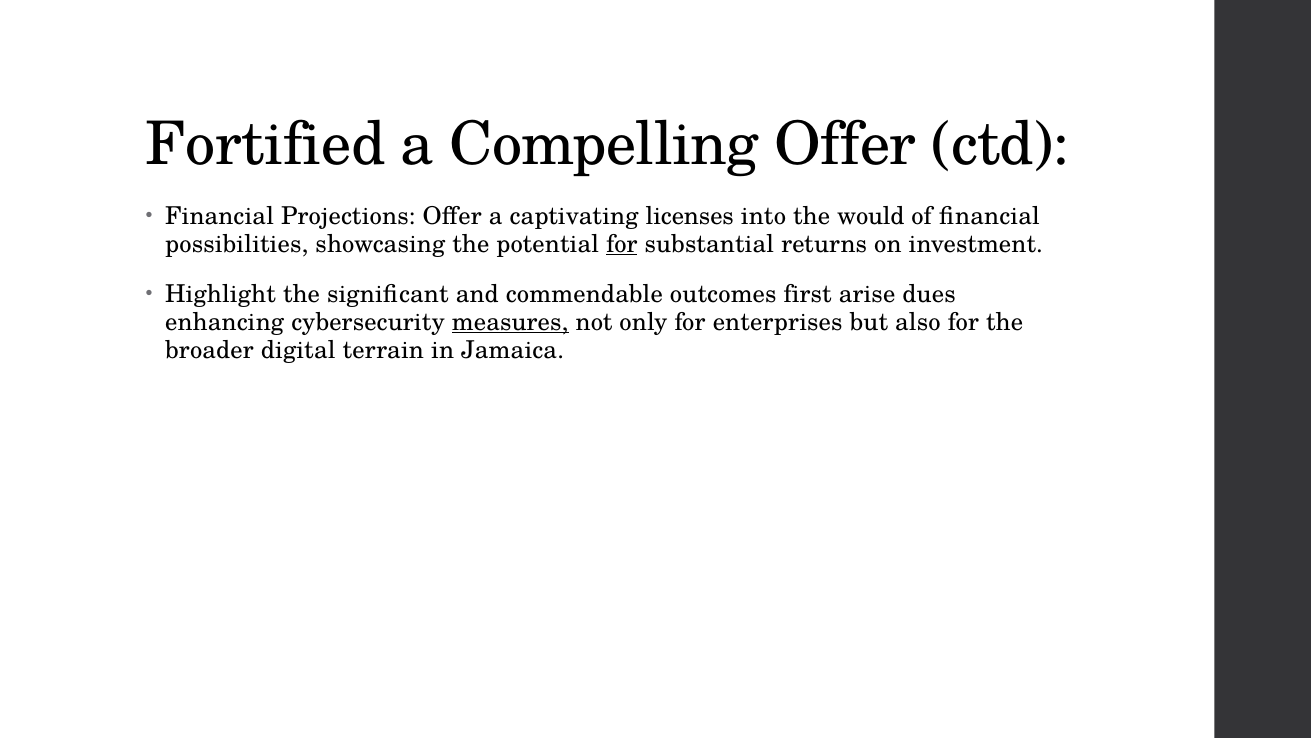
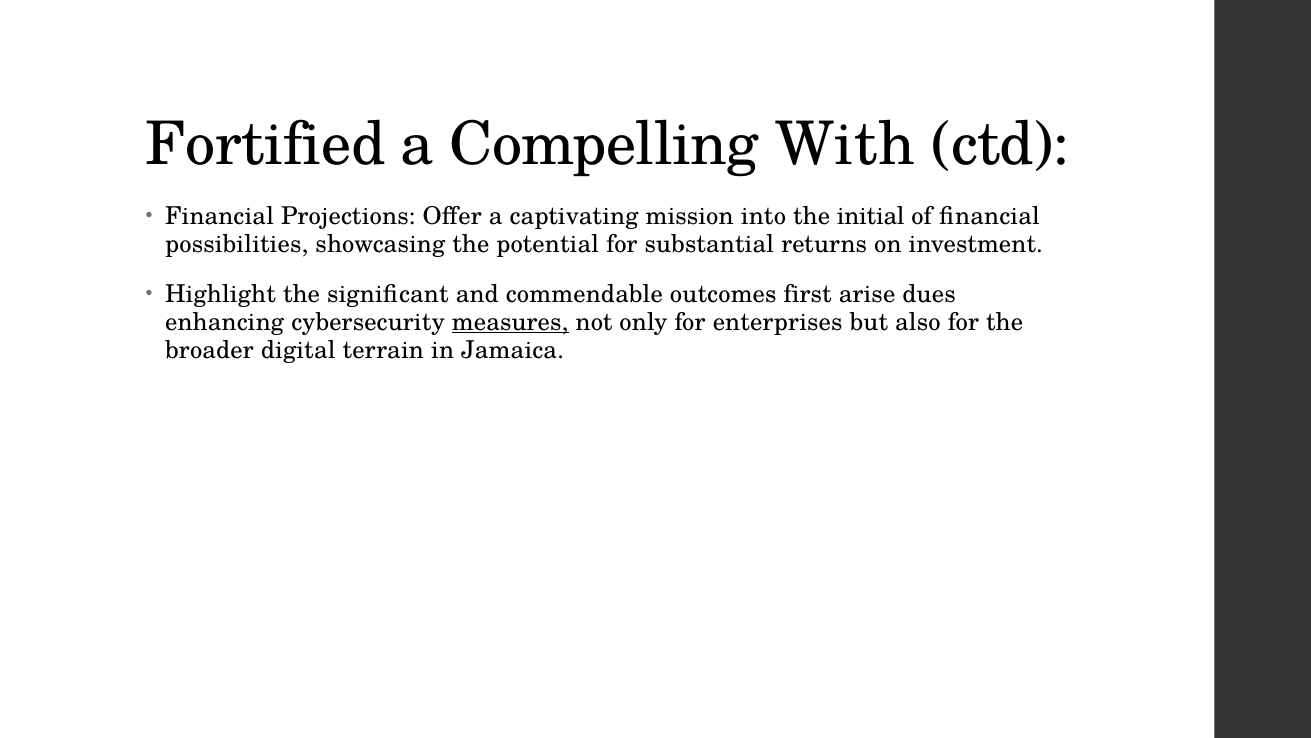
Compelling Offer: Offer -> With
licenses: licenses -> mission
would: would -> initial
for at (622, 244) underline: present -> none
